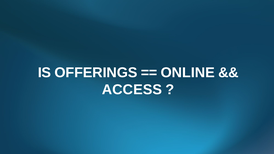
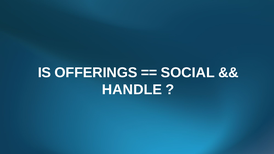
ONLINE: ONLINE -> SOCIAL
ACCESS: ACCESS -> HANDLE
